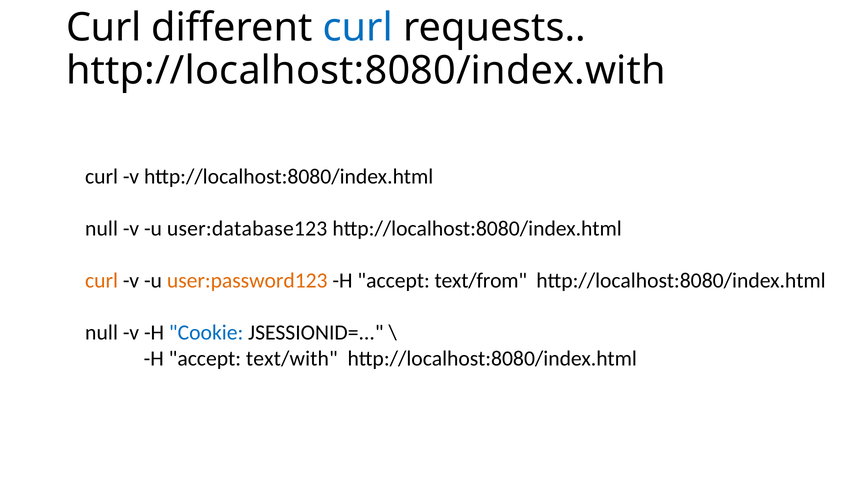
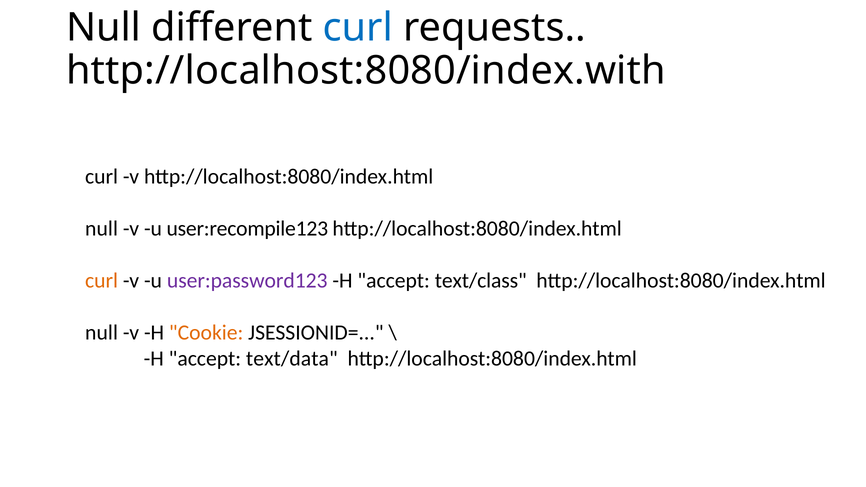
Curl at (104, 28): Curl -> Null
user:database123: user:database123 -> user:recompile123
user:password123 colour: orange -> purple
text/from: text/from -> text/class
Cookie colour: blue -> orange
text/with: text/with -> text/data
